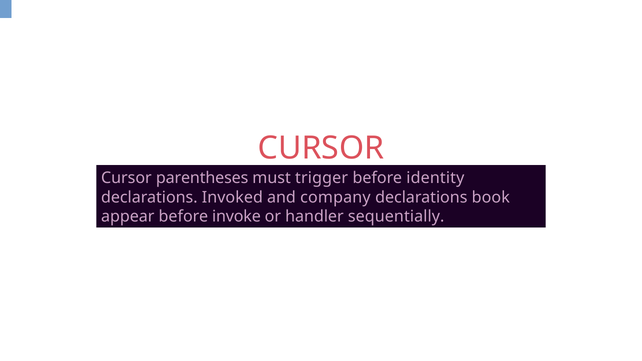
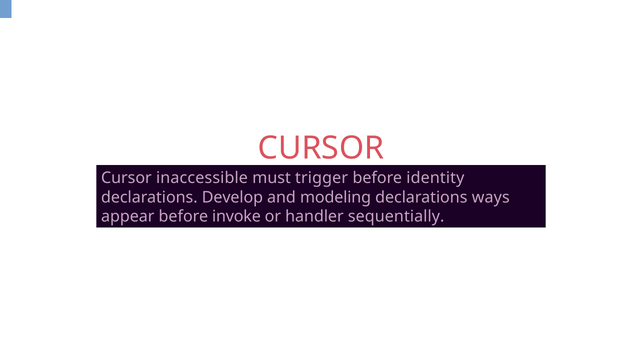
parentheses: parentheses -> inaccessible
Invoked: Invoked -> Develop
company: company -> modeling
book: book -> ways
